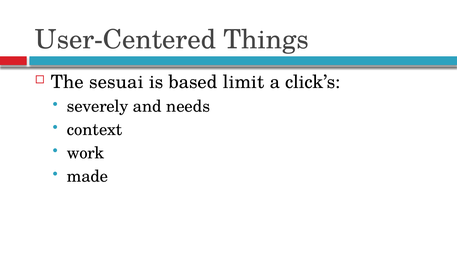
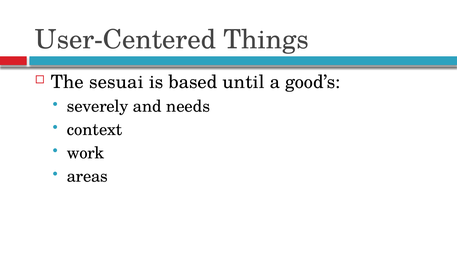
limit: limit -> until
click’s: click’s -> good’s
made: made -> areas
